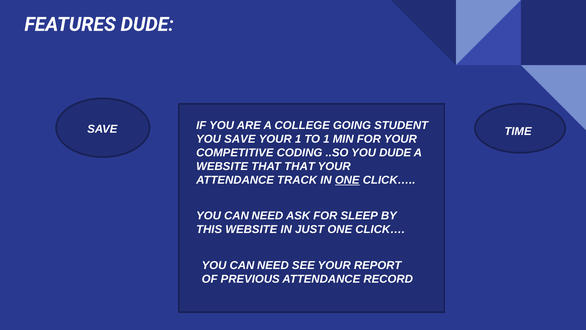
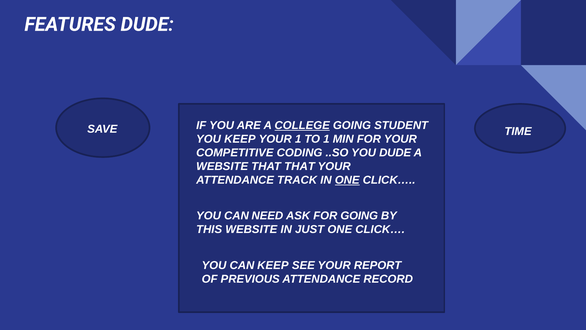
COLLEGE underline: none -> present
YOU SAVE: SAVE -> KEEP
FOR SLEEP: SLEEP -> GOING
NEED at (273, 265): NEED -> KEEP
